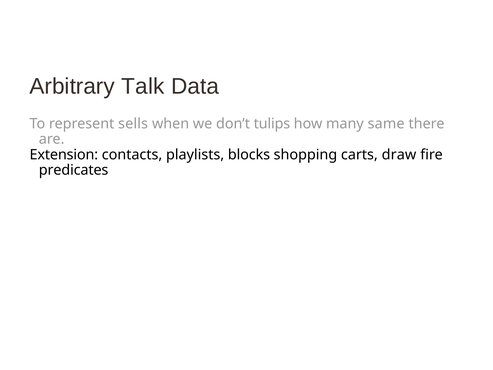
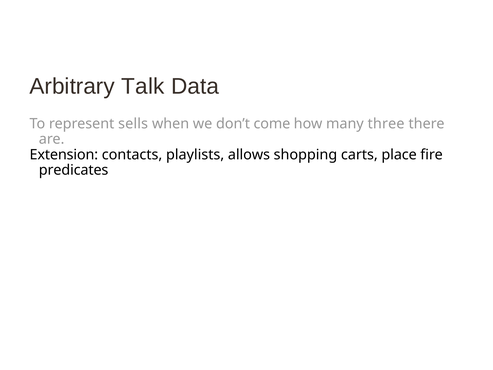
tulips: tulips -> come
same: same -> three
blocks: blocks -> allows
draw: draw -> place
